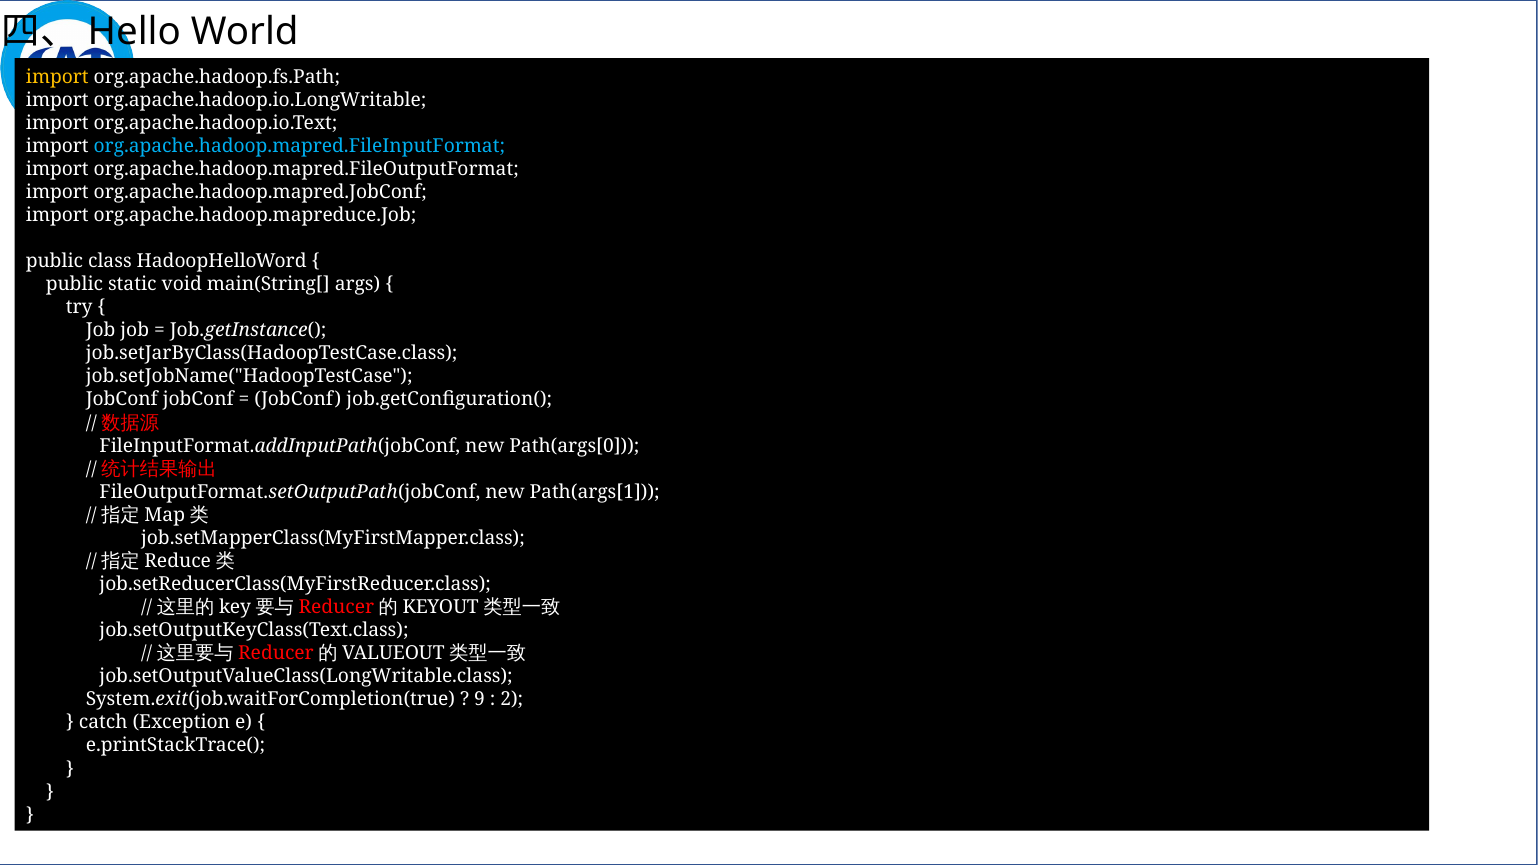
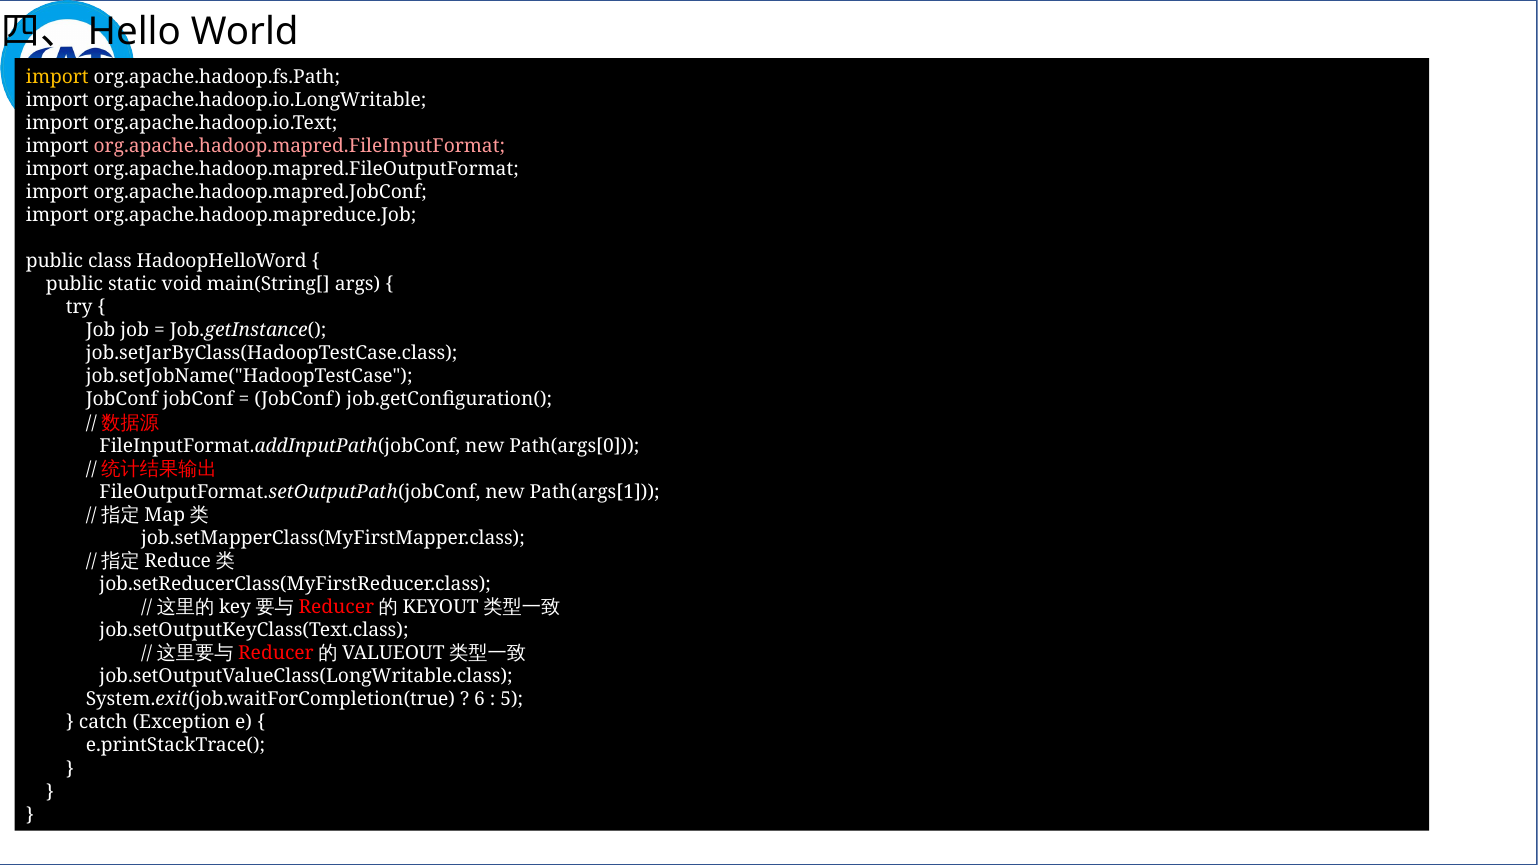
org.apache.hadoop.mapred.FileInputFormat colour: light blue -> pink
9: 9 -> 6
2: 2 -> 5
